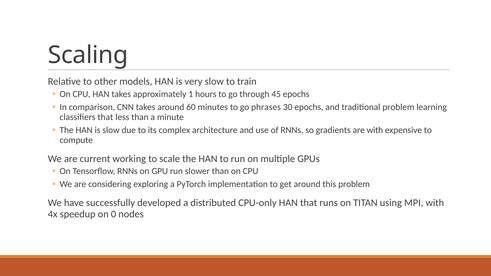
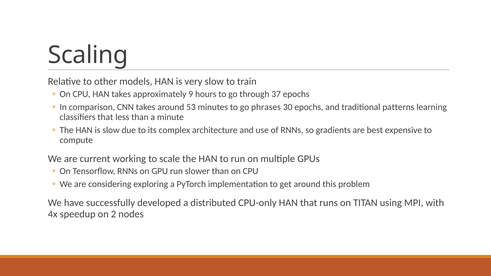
1: 1 -> 9
45: 45 -> 37
60: 60 -> 53
traditional problem: problem -> patterns
are with: with -> best
0: 0 -> 2
